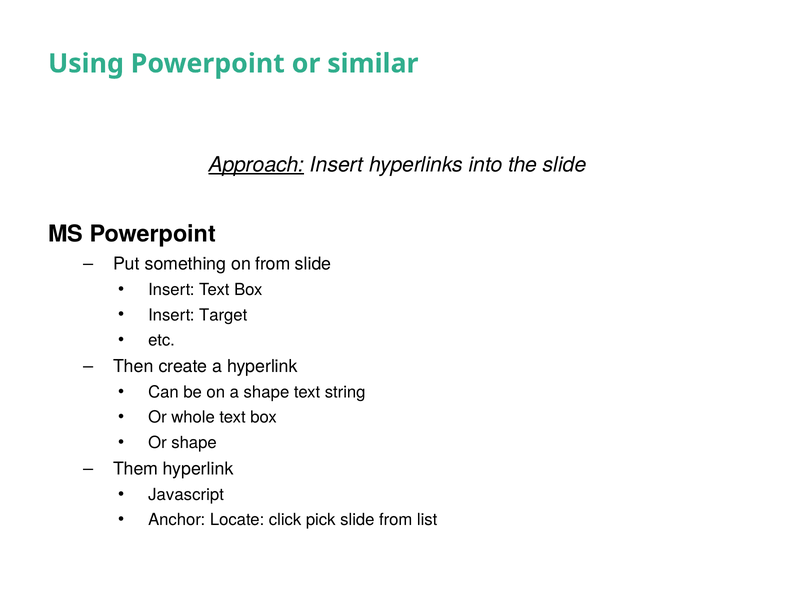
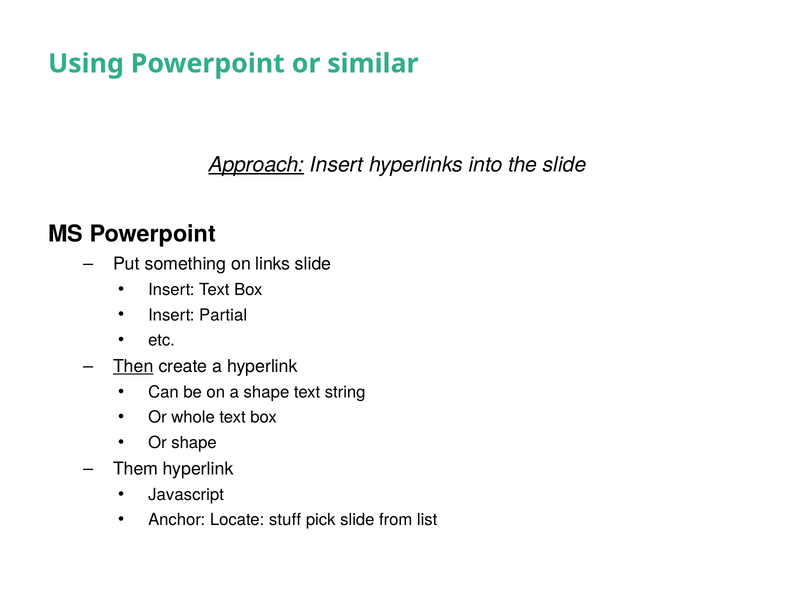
on from: from -> links
Target: Target -> Partial
Then underline: none -> present
click: click -> stuff
